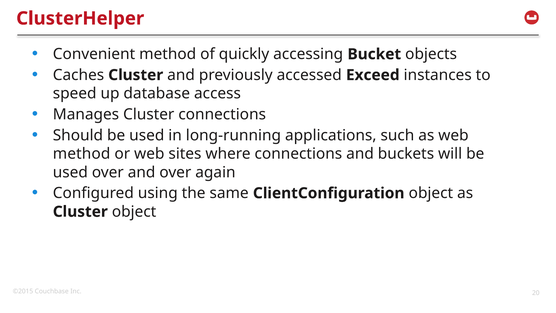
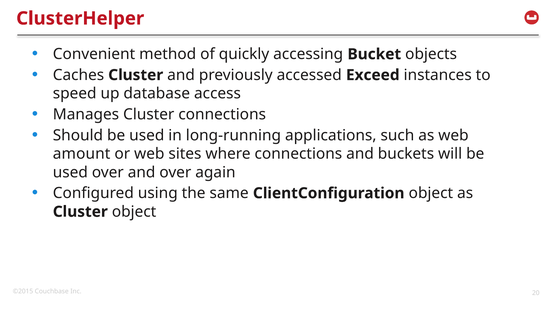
method at (82, 154): method -> amount
